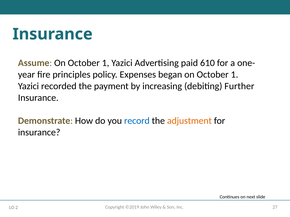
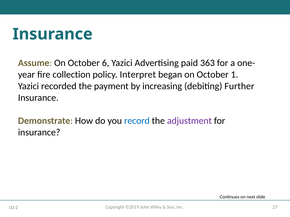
Assume On October 1: 1 -> 6
610: 610 -> 363
principles: principles -> collection
Expenses: Expenses -> Interpret
adjustment colour: orange -> purple
